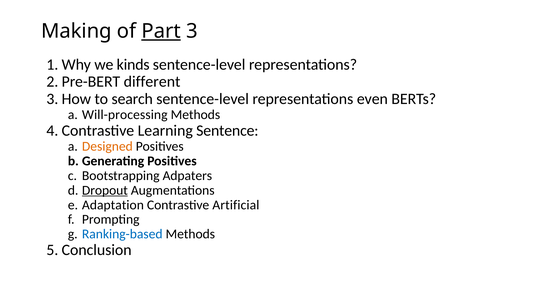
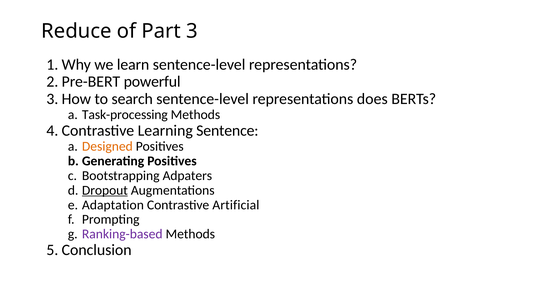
Making: Making -> Reduce
Part underline: present -> none
kinds: kinds -> learn
different: different -> powerful
even: even -> does
Will-processing: Will-processing -> Task-processing
Ranking-based colour: blue -> purple
